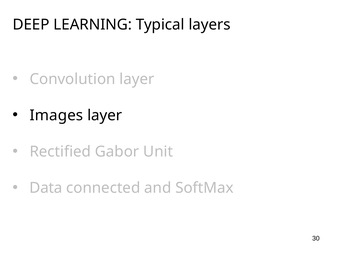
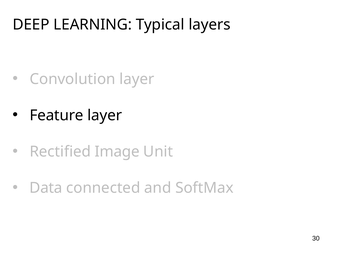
Images: Images -> Feature
Gabor: Gabor -> Image
